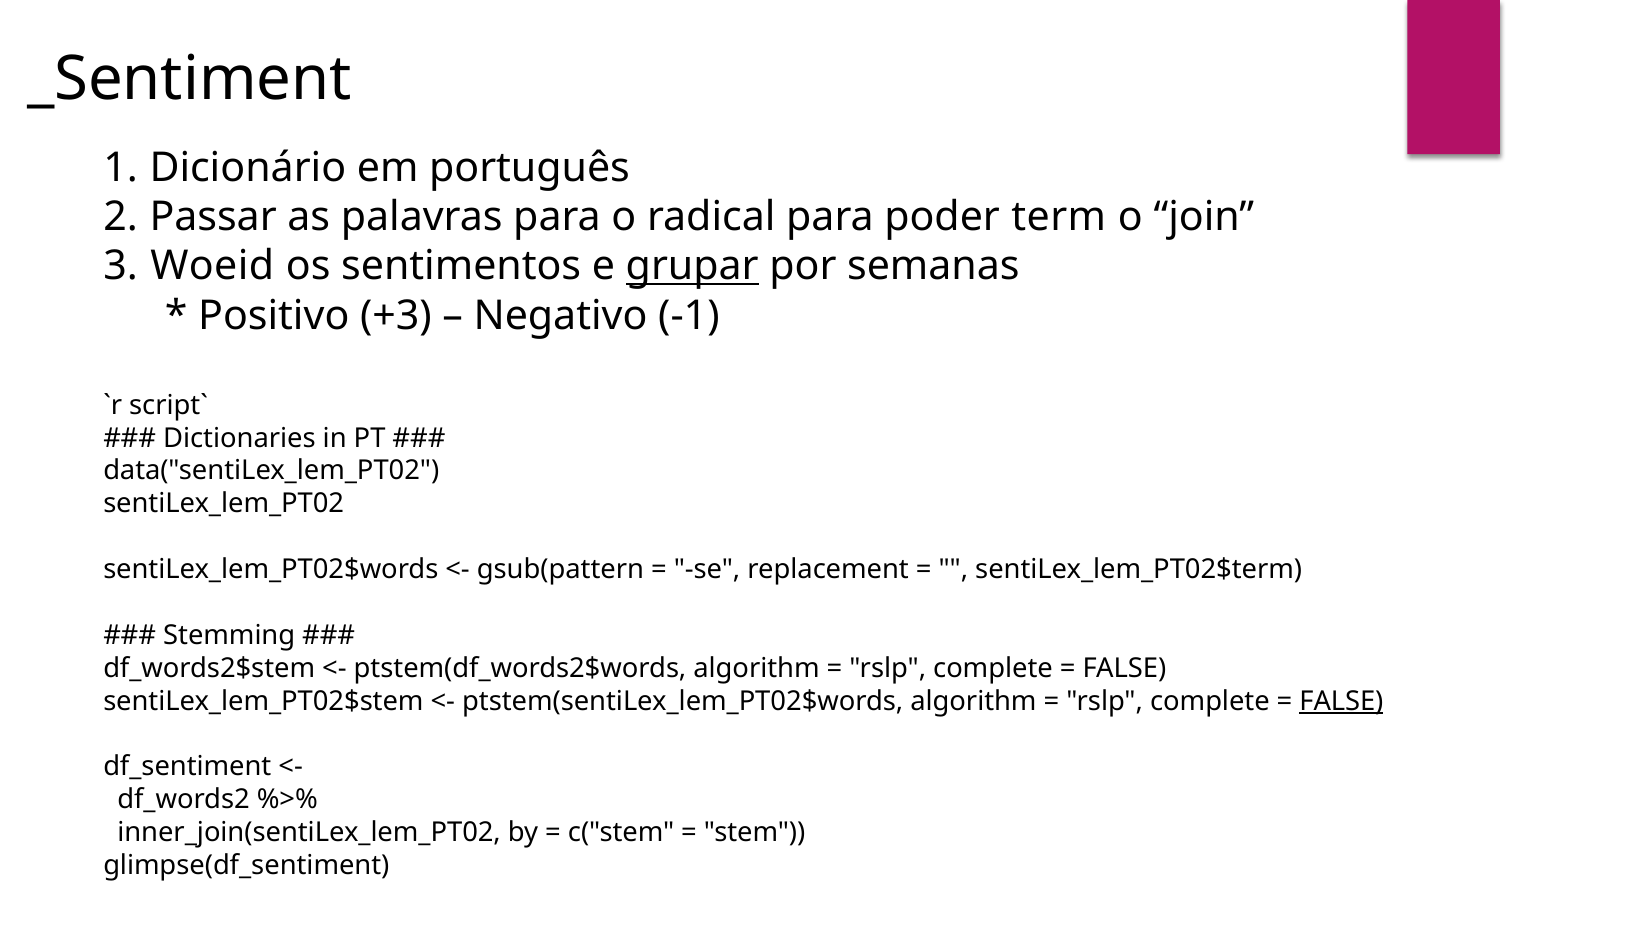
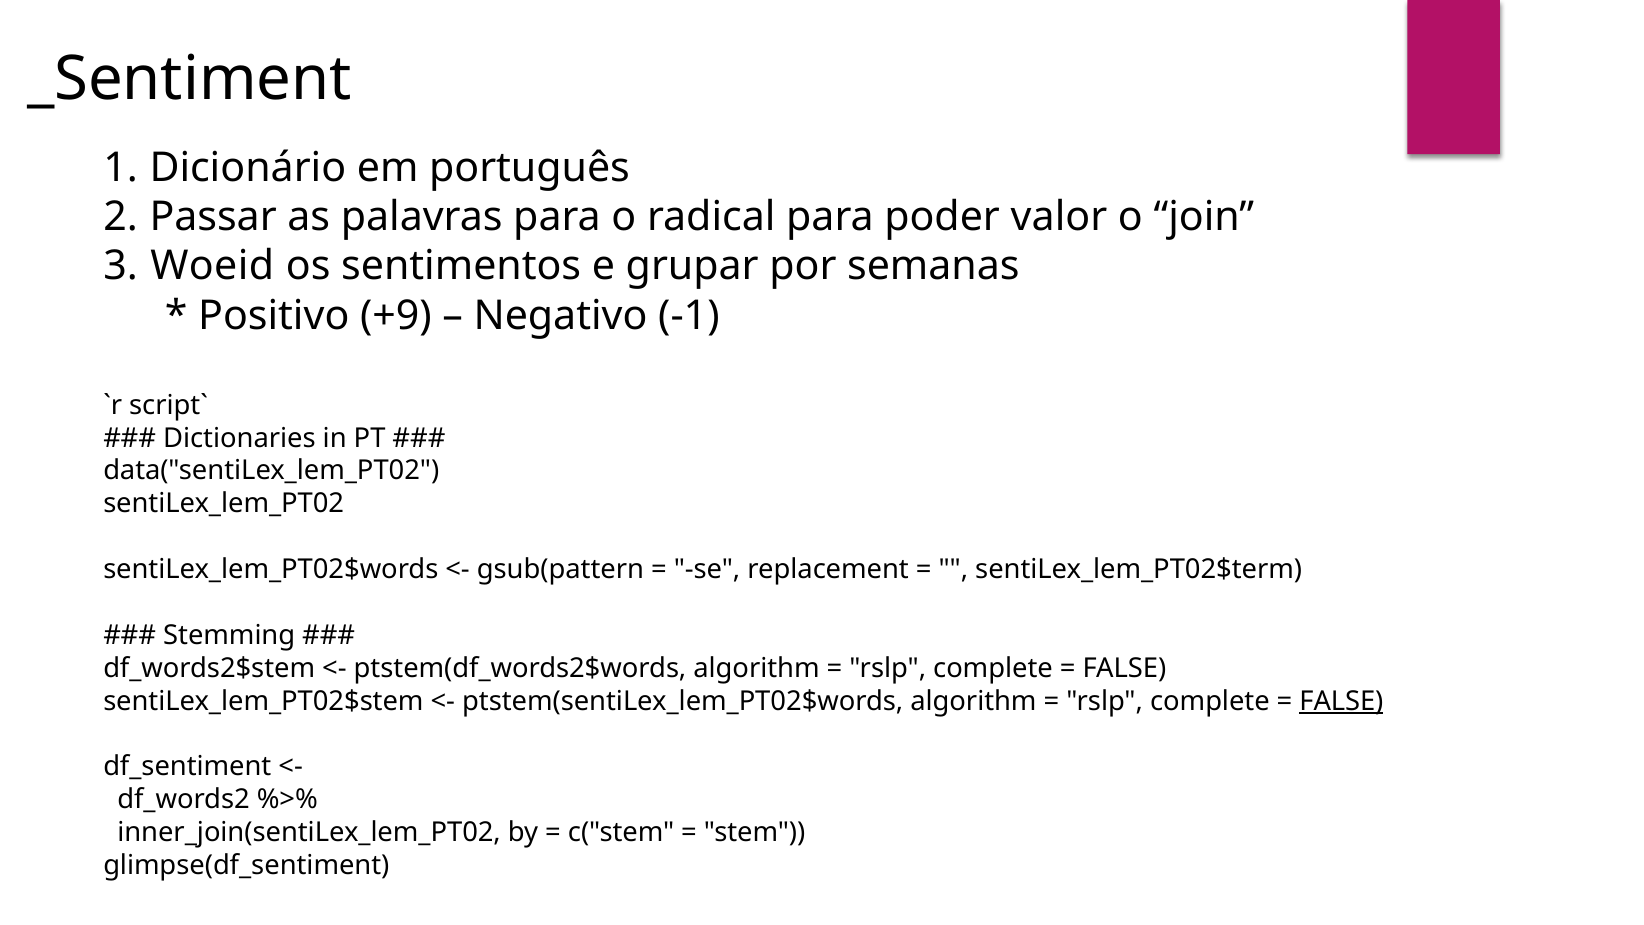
term: term -> valor
grupar underline: present -> none
+3: +3 -> +9
